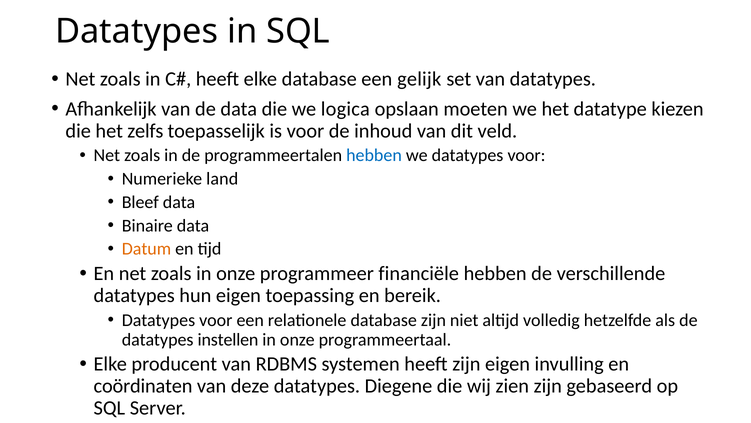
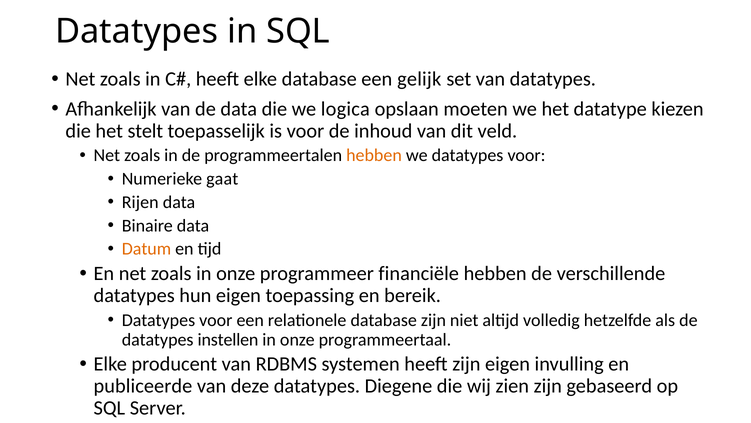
zelfs: zelfs -> stelt
hebben at (374, 155) colour: blue -> orange
land: land -> gaat
Bleef: Bleef -> Rijen
coördinaten: coördinaten -> publiceerde
